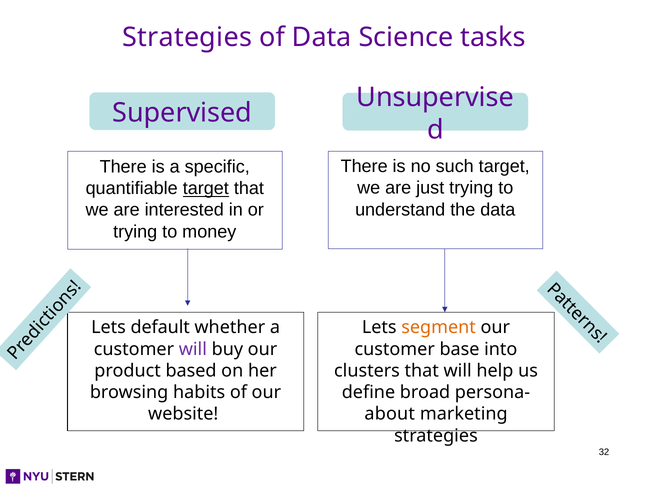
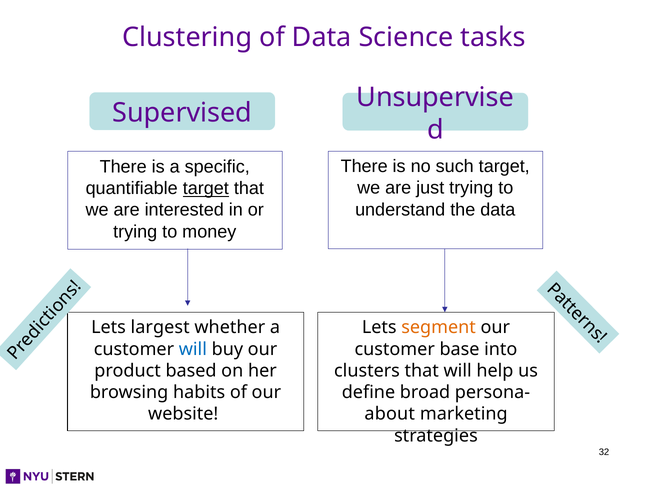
Strategies at (187, 37): Strategies -> Clustering
default: default -> largest
will at (193, 349) colour: purple -> blue
